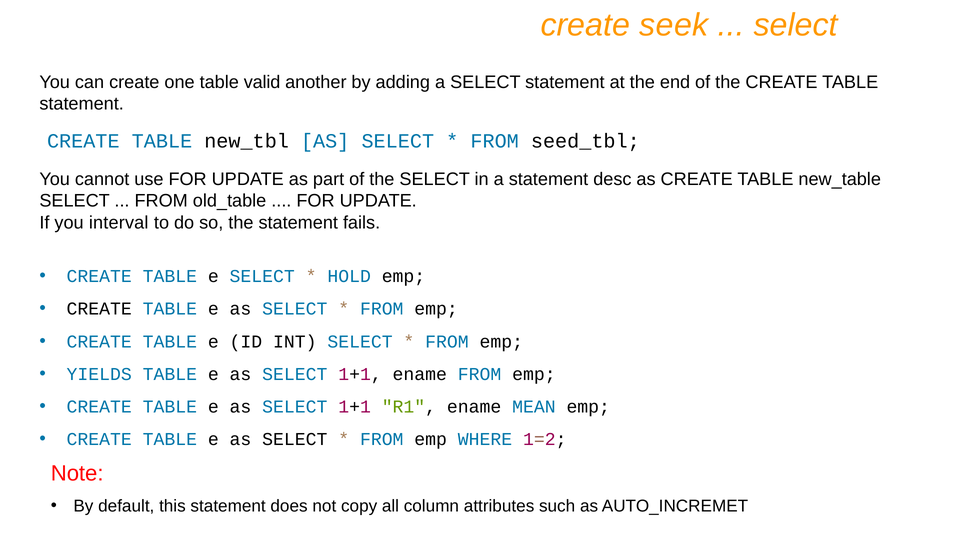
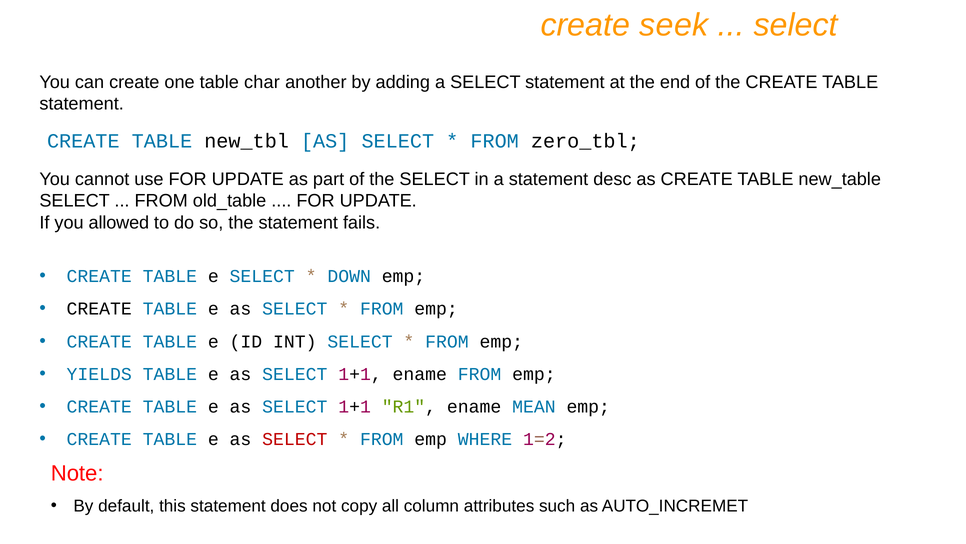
valid: valid -> char
seed_tbl: seed_tbl -> zero_tbl
interval: interval -> allowed
HOLD: HOLD -> DOWN
SELECT at (295, 439) colour: black -> red
